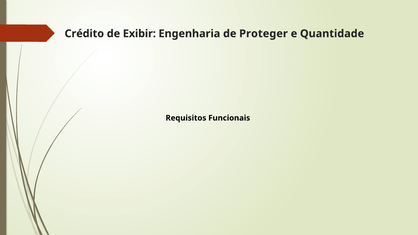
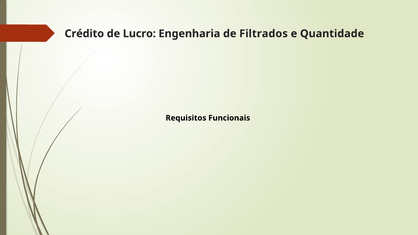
Exibir: Exibir -> Lucro
Proteger: Proteger -> Filtrados
